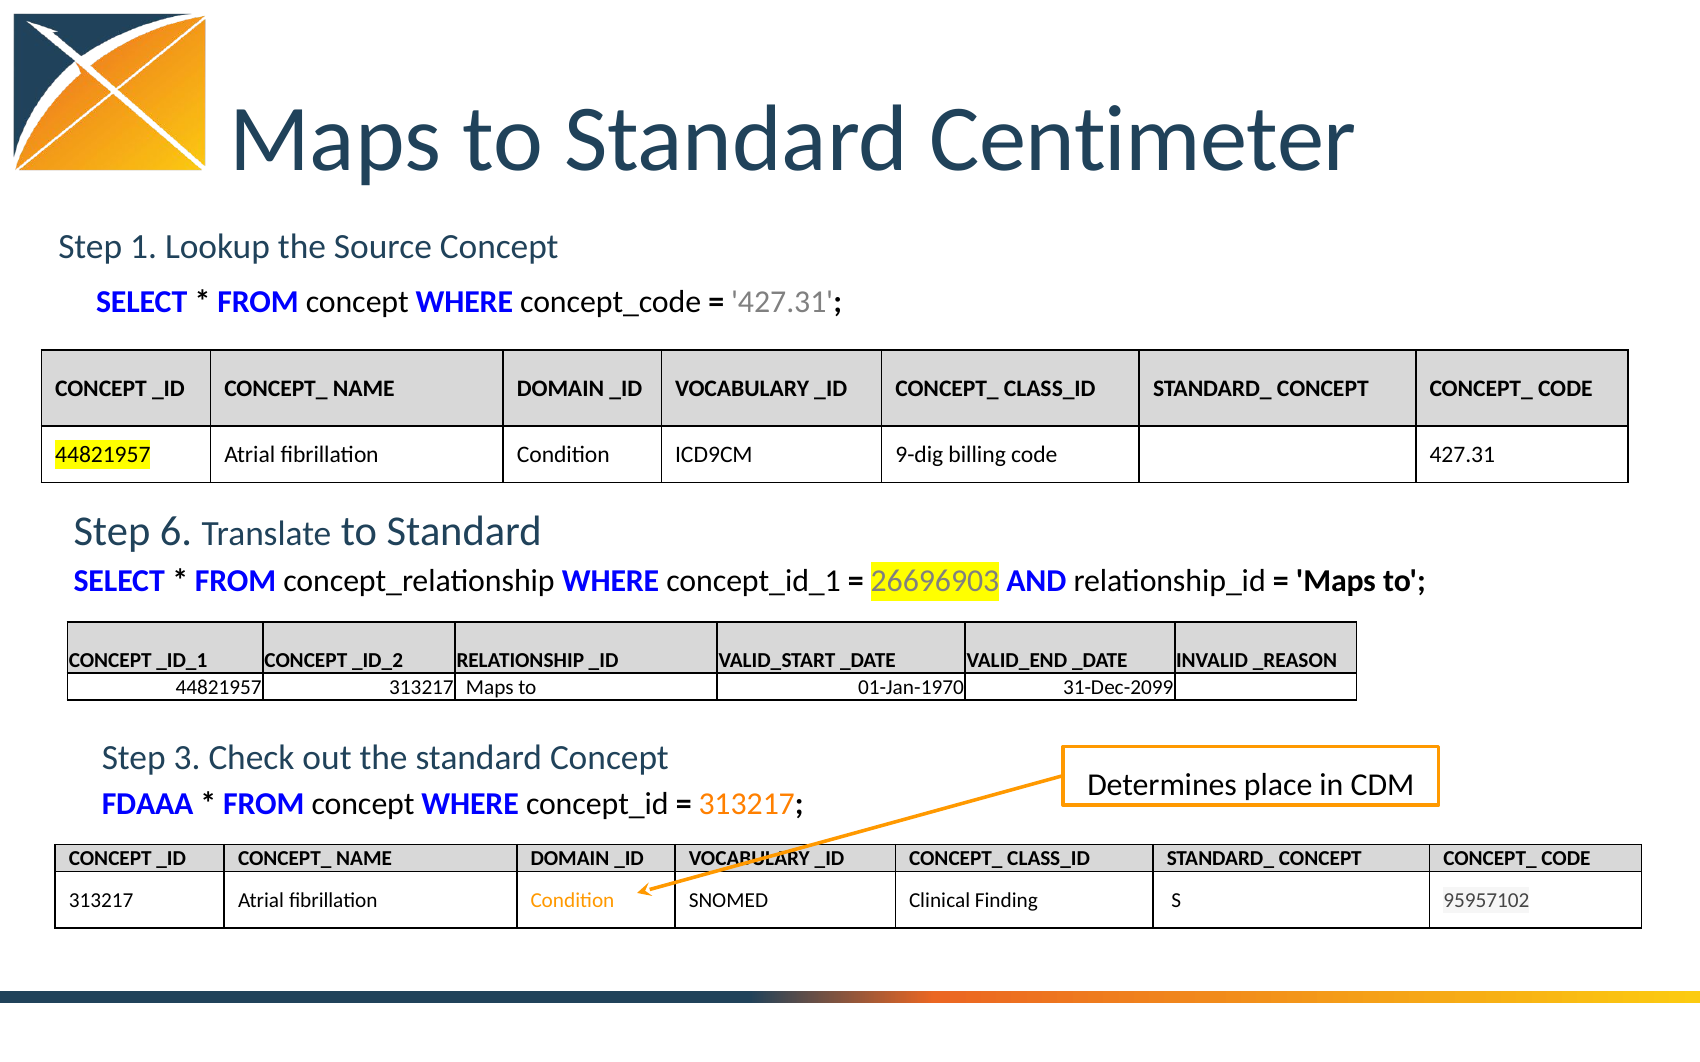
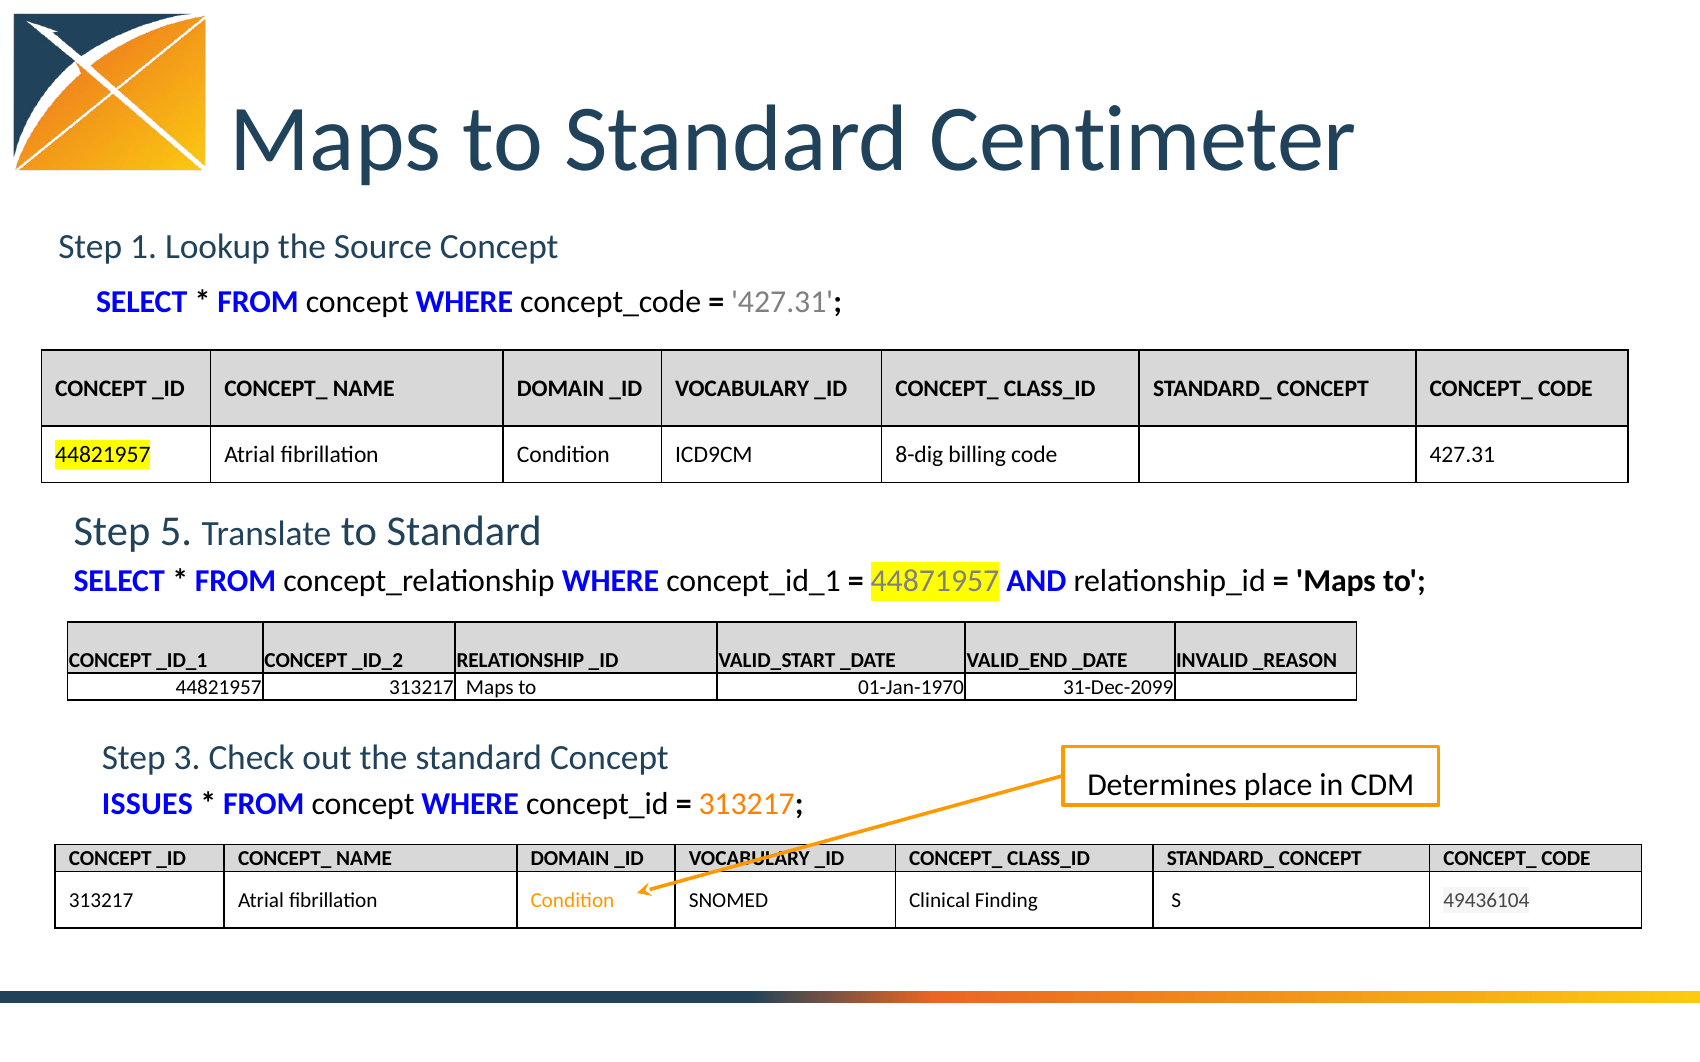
9-dig: 9-dig -> 8-dig
6: 6 -> 5
26696903: 26696903 -> 44871957
FDAAA: FDAAA -> ISSUES
95957102: 95957102 -> 49436104
